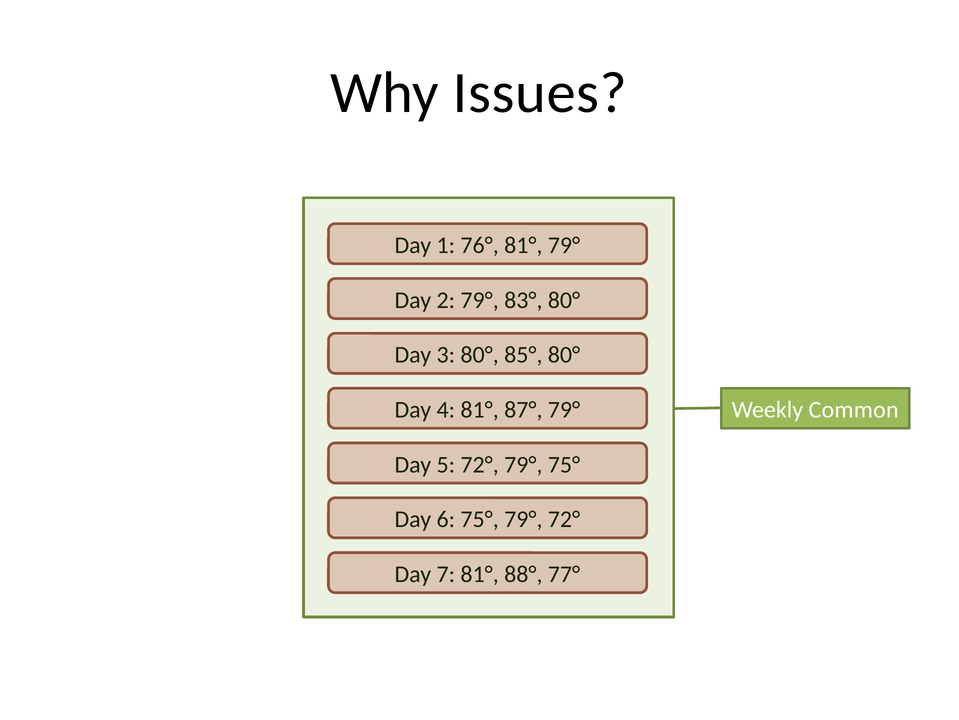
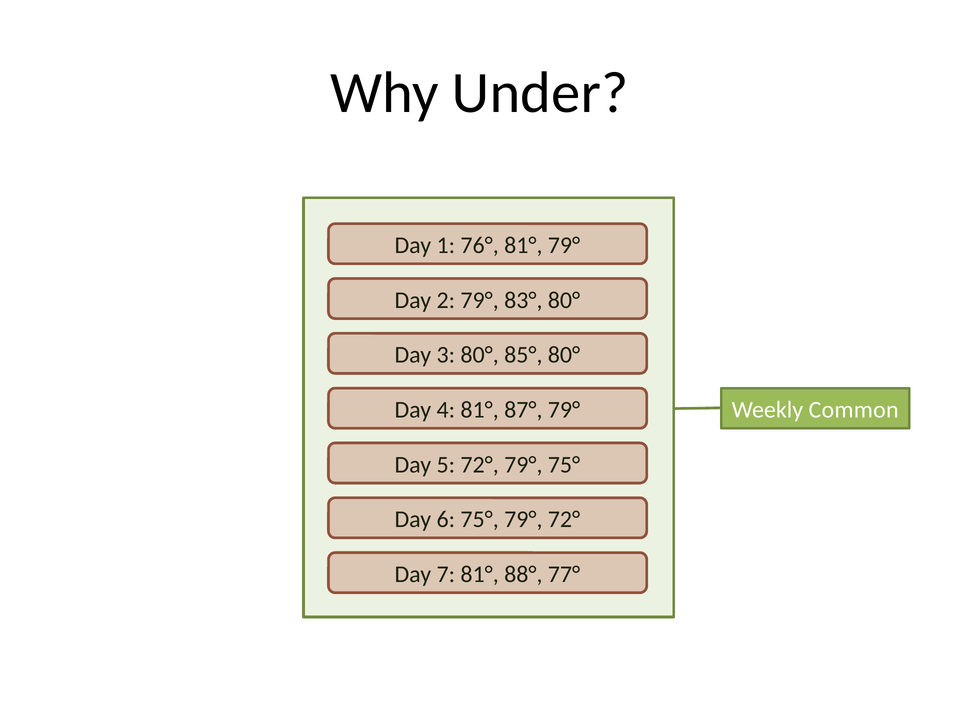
Issues: Issues -> Under
